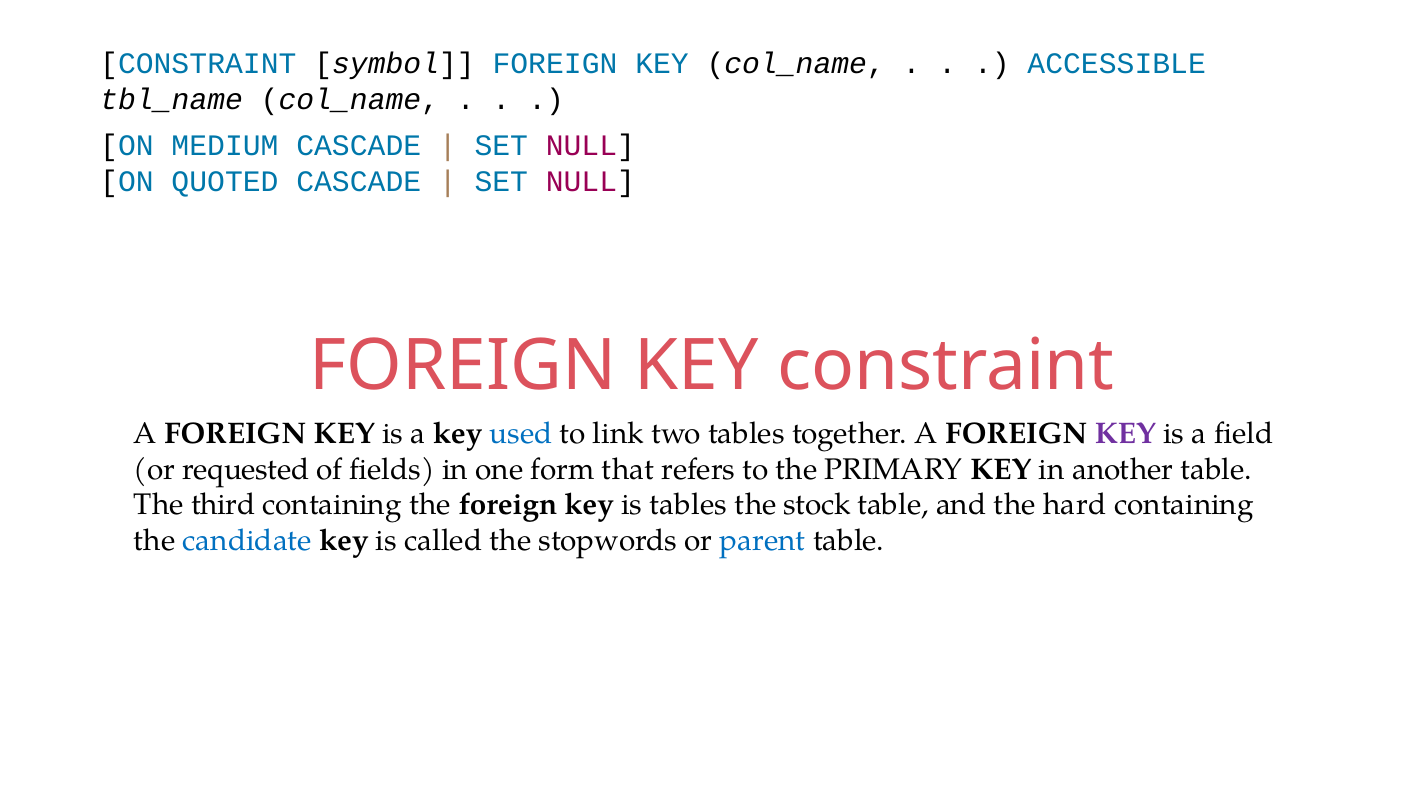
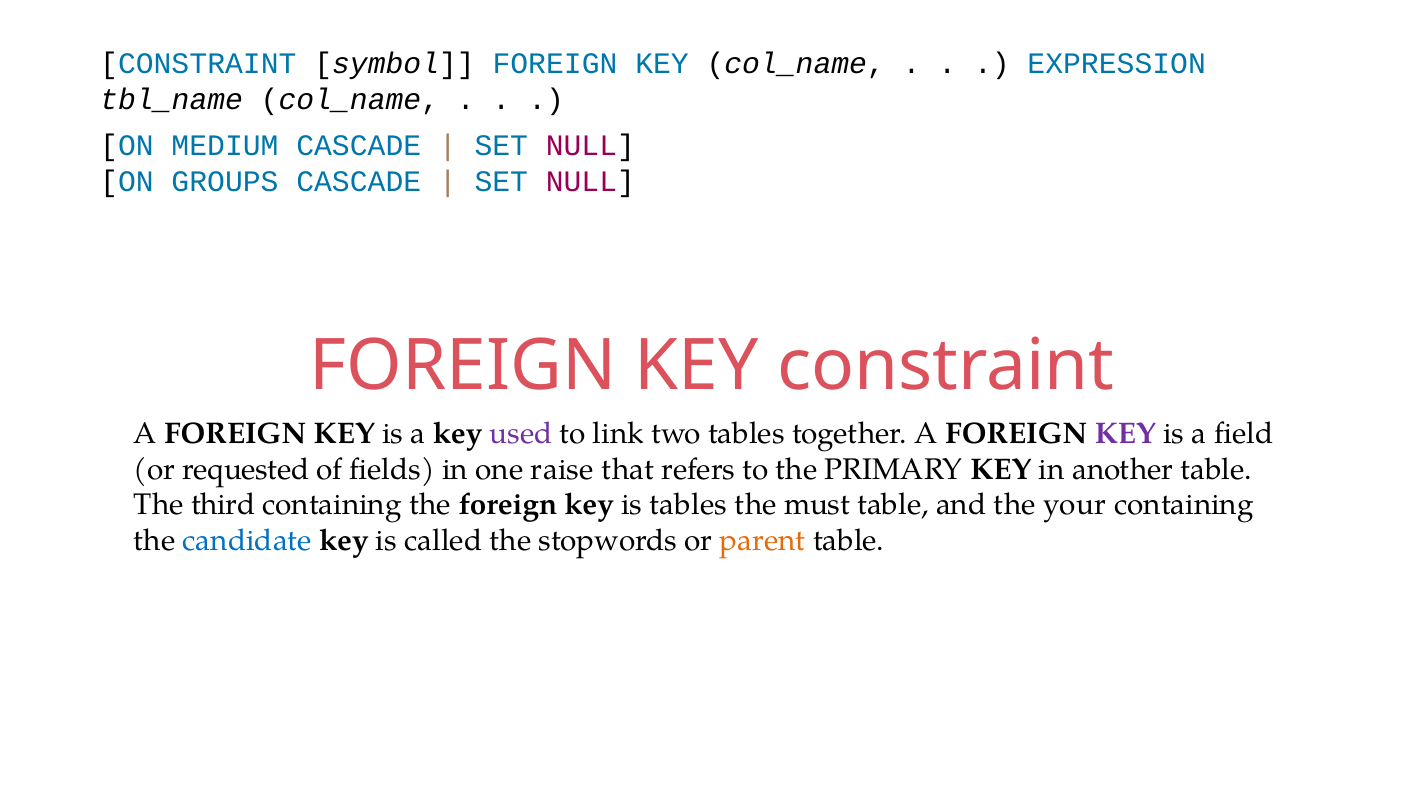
ACCESSIBLE: ACCESSIBLE -> EXPRESSION
QUOTED: QUOTED -> GROUPS
used colour: blue -> purple
form: form -> raise
stock: stock -> must
hard: hard -> your
parent colour: blue -> orange
